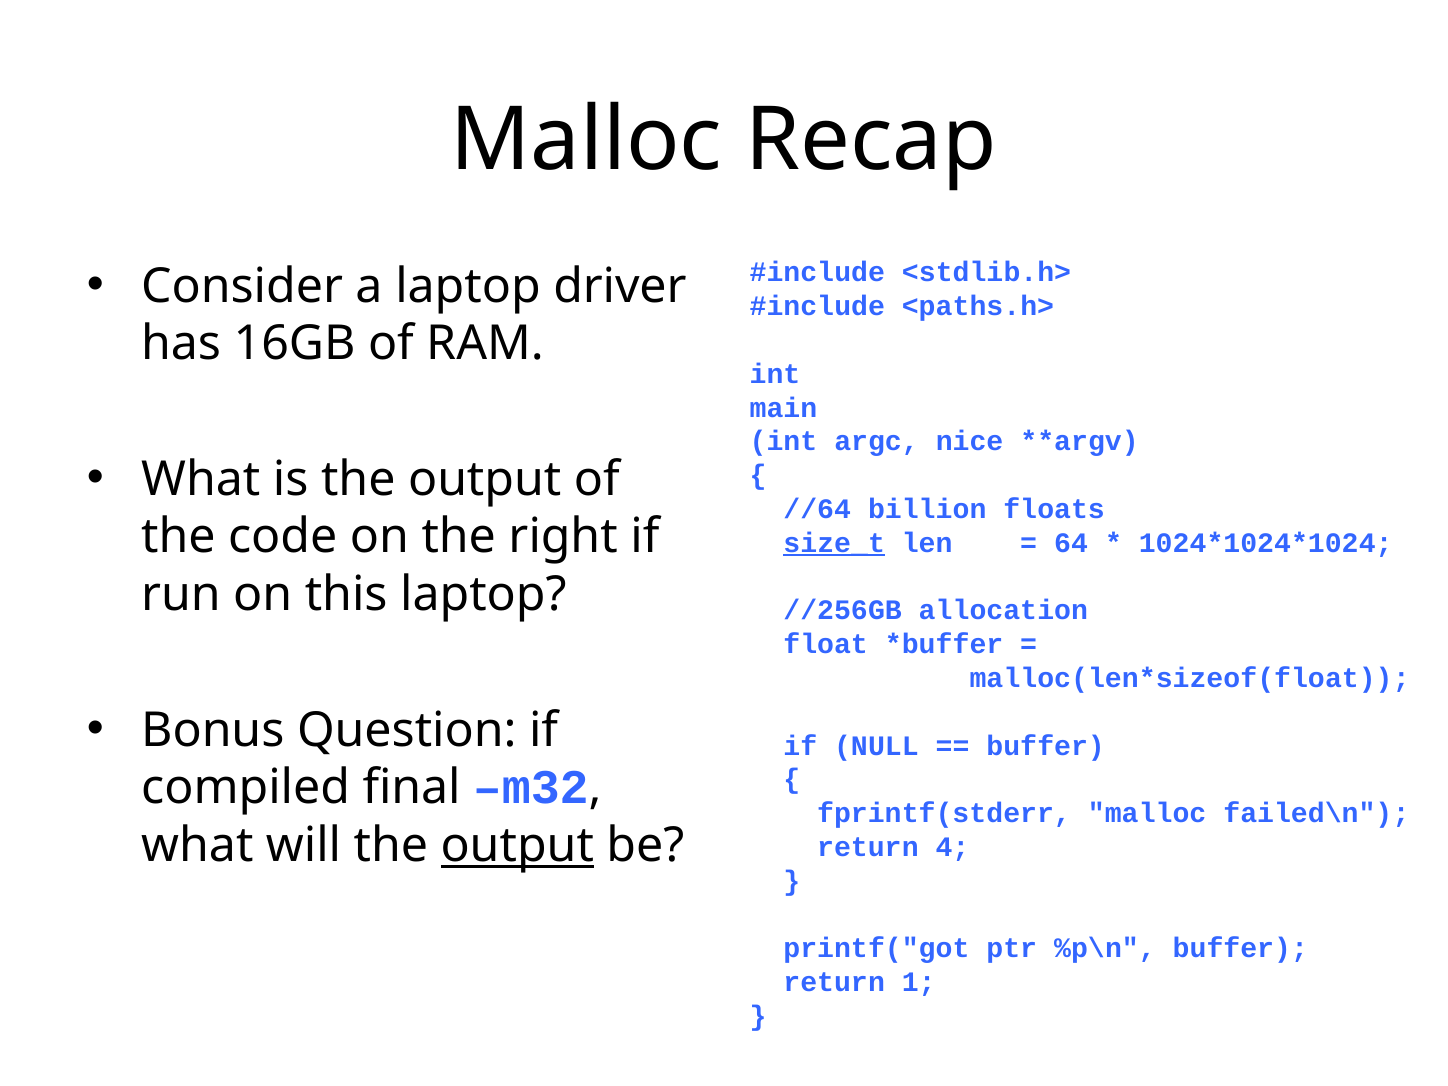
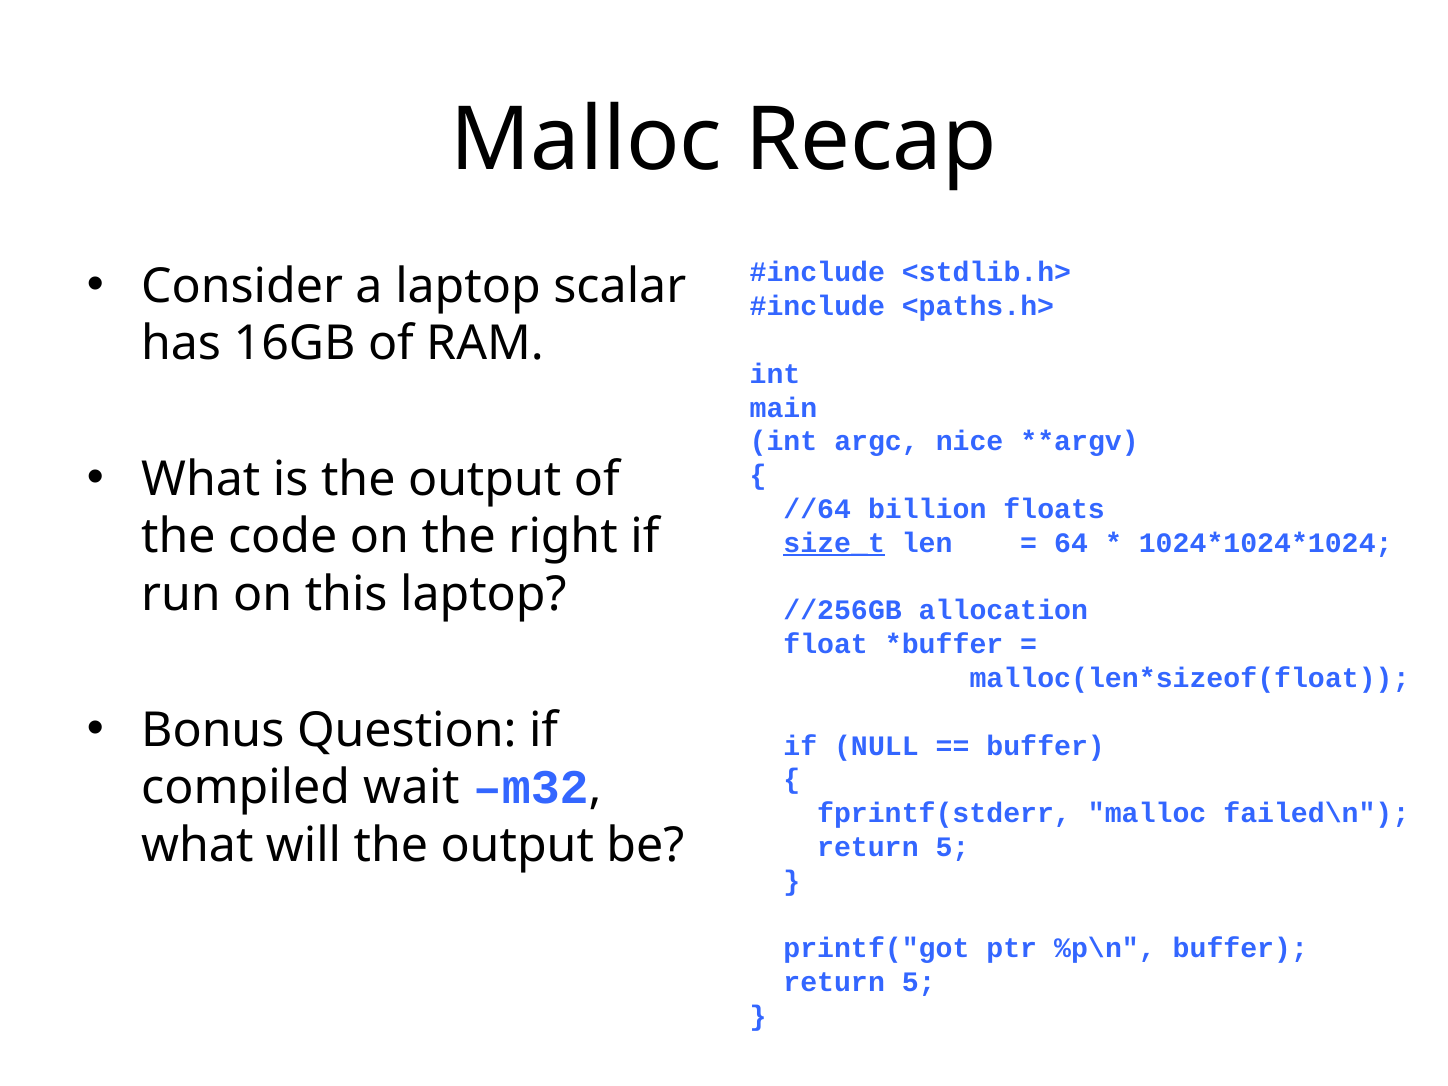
driver: driver -> scalar
final: final -> wait
output at (517, 846) underline: present -> none
4 at (952, 847): 4 -> 5
1 at (919, 982): 1 -> 5
